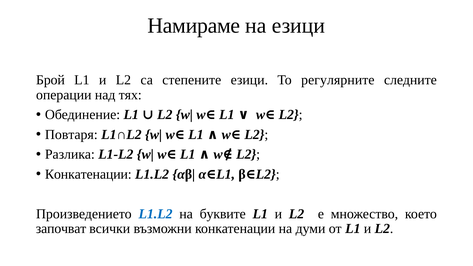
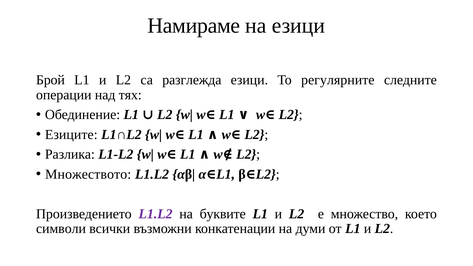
степените: степените -> разглежда
Повтаря: Повтаря -> Езиците
Конкатенации at (88, 174): Конкатенации -> Множеството
L1.L2 at (156, 214) colour: blue -> purple
започват: започват -> символи
